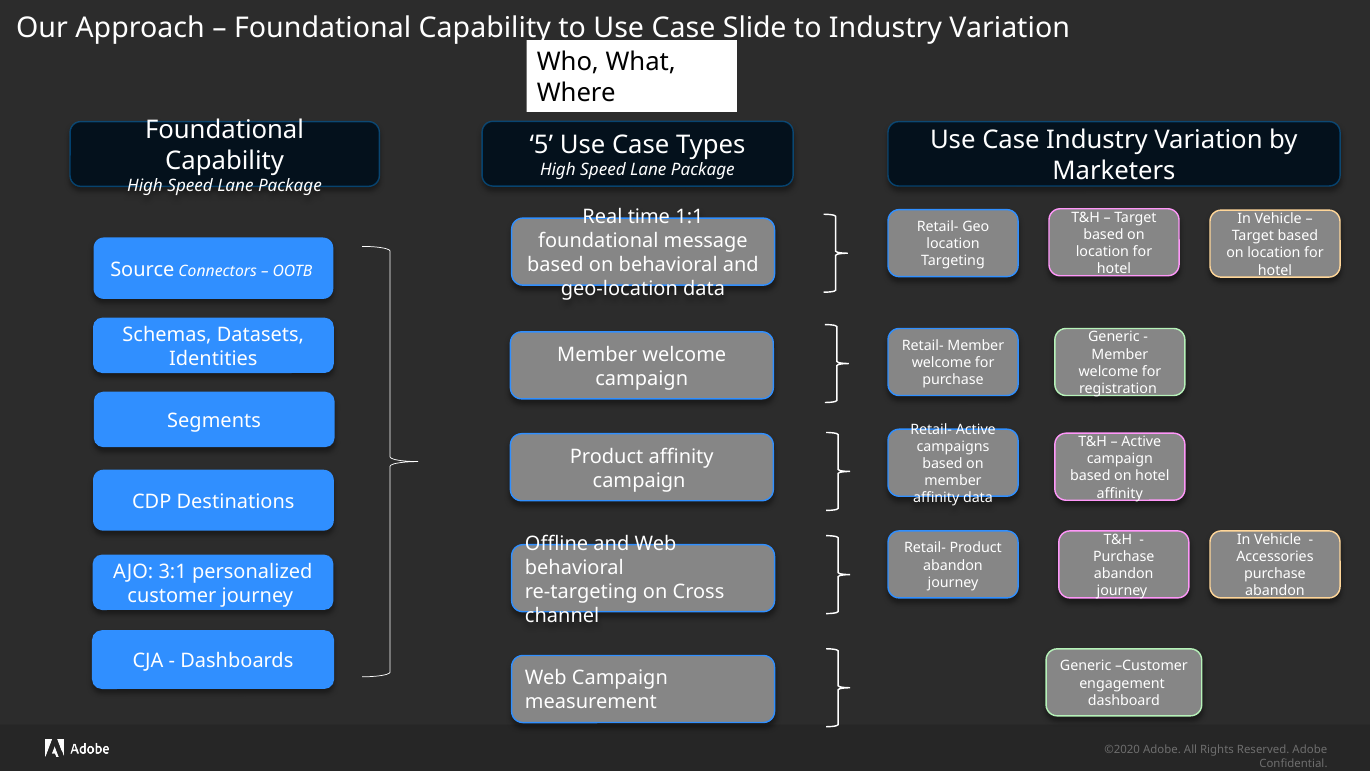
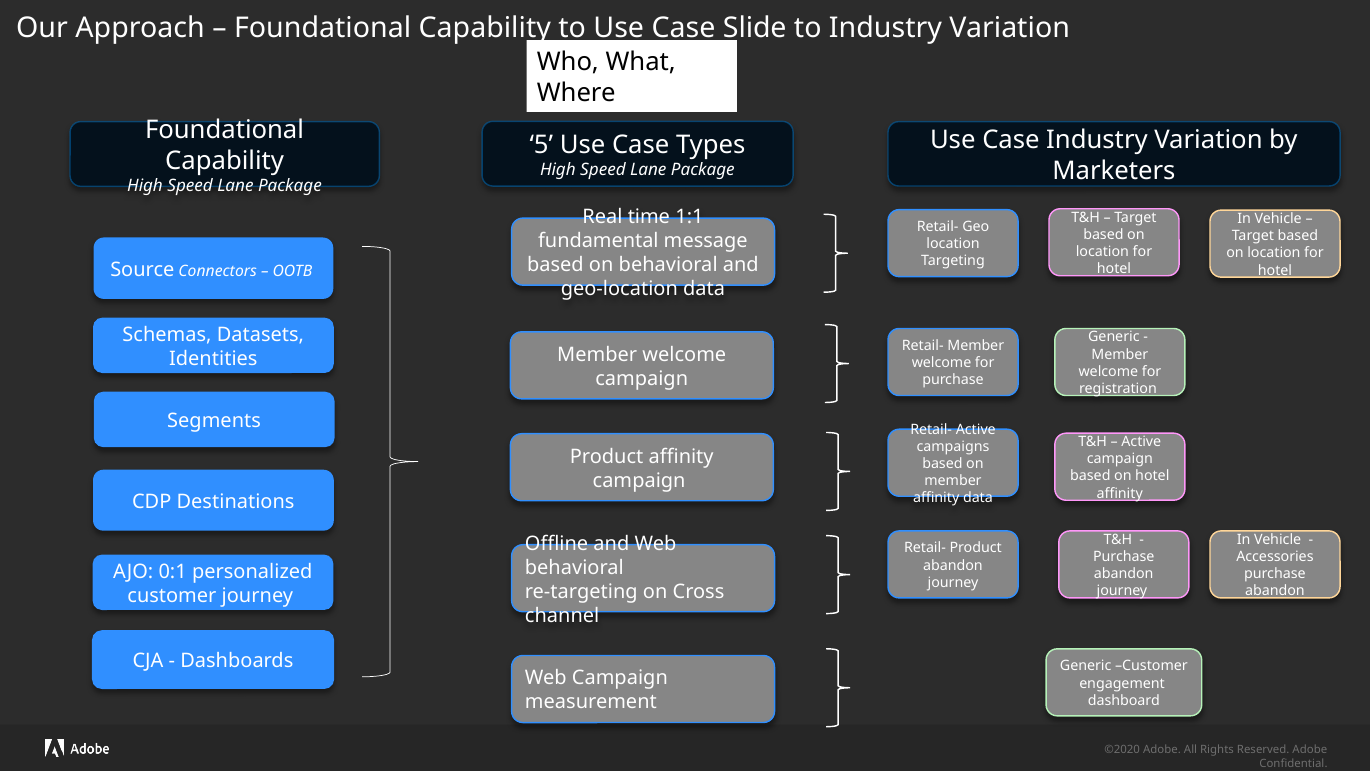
foundational at (598, 241): foundational -> fundamental
3:1: 3:1 -> 0:1
